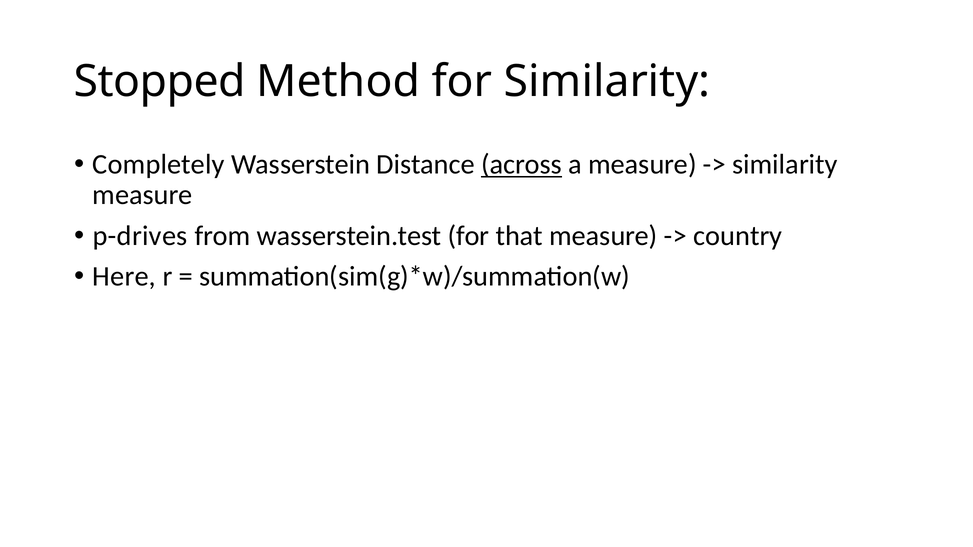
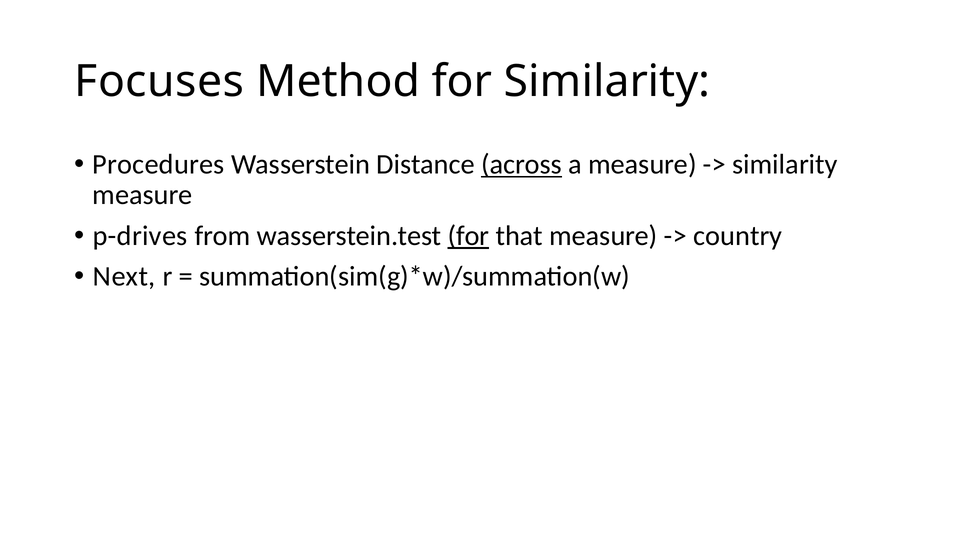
Stopped: Stopped -> Focuses
Completely: Completely -> Procedures
for at (469, 236) underline: none -> present
Here: Here -> Next
